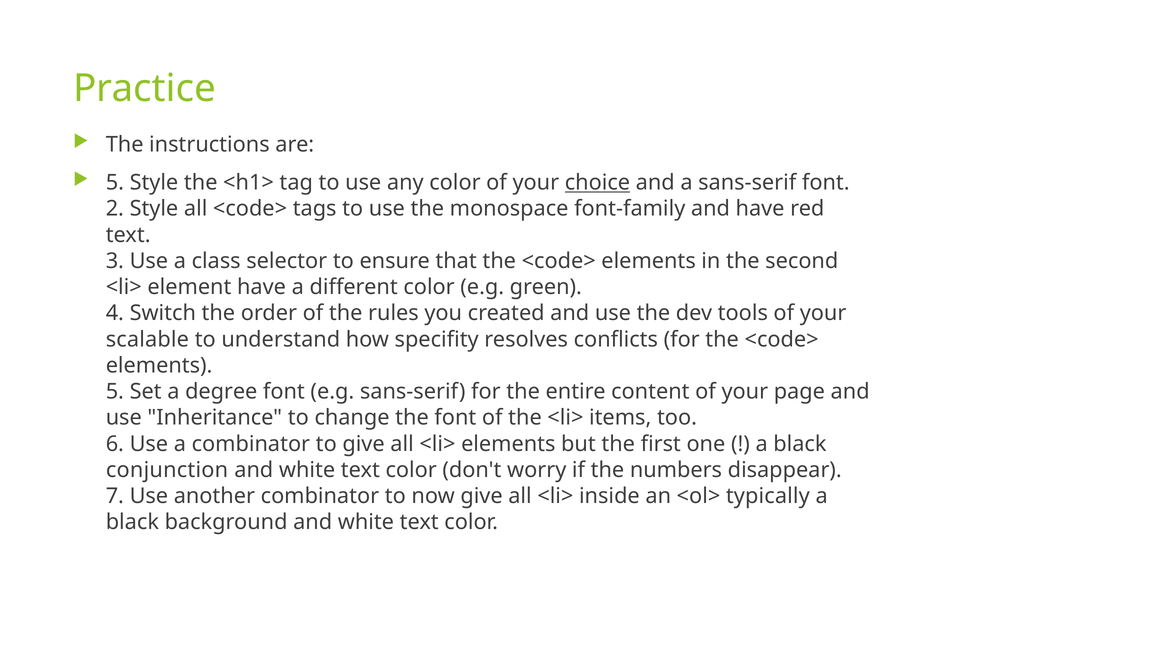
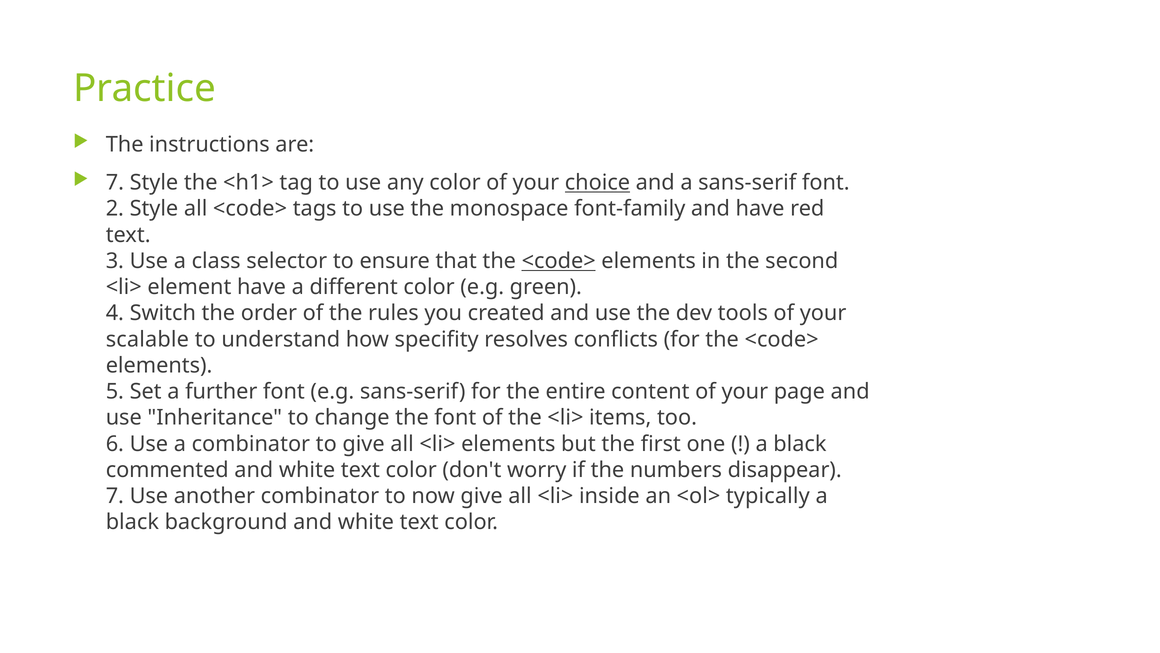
5 at (115, 183): 5 -> 7
<code> at (559, 261) underline: none -> present
degree: degree -> further
conjunction: conjunction -> commented
